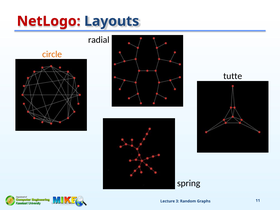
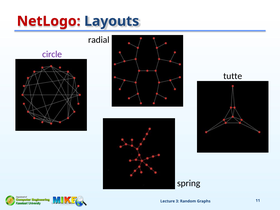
circle colour: orange -> purple
